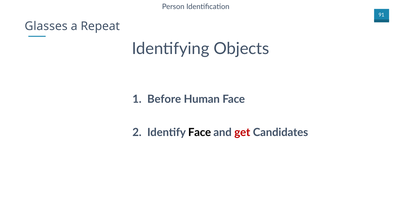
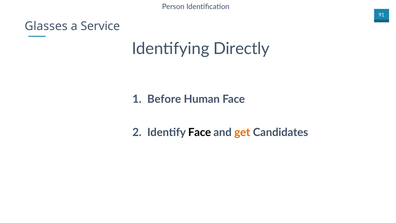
Repeat: Repeat -> Service
Objects: Objects -> Directly
get colour: red -> orange
